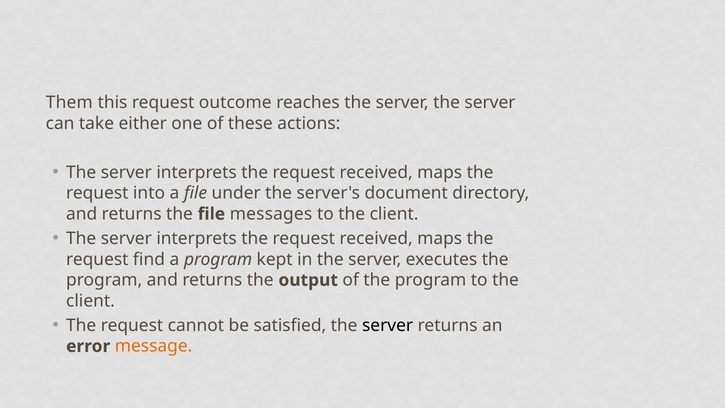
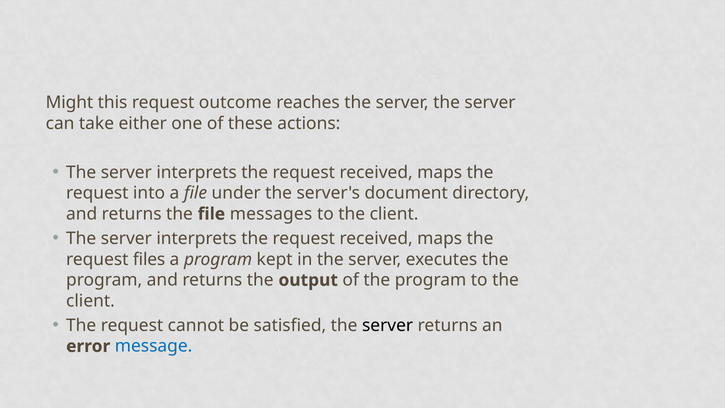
Them: Them -> Might
find: find -> files
message colour: orange -> blue
